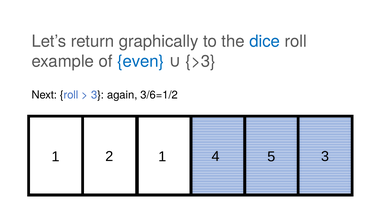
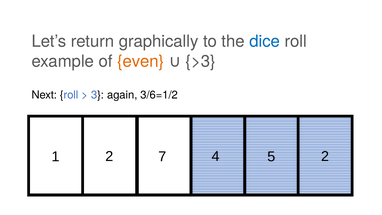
even colour: blue -> orange
2 1: 1 -> 7
5 3: 3 -> 2
